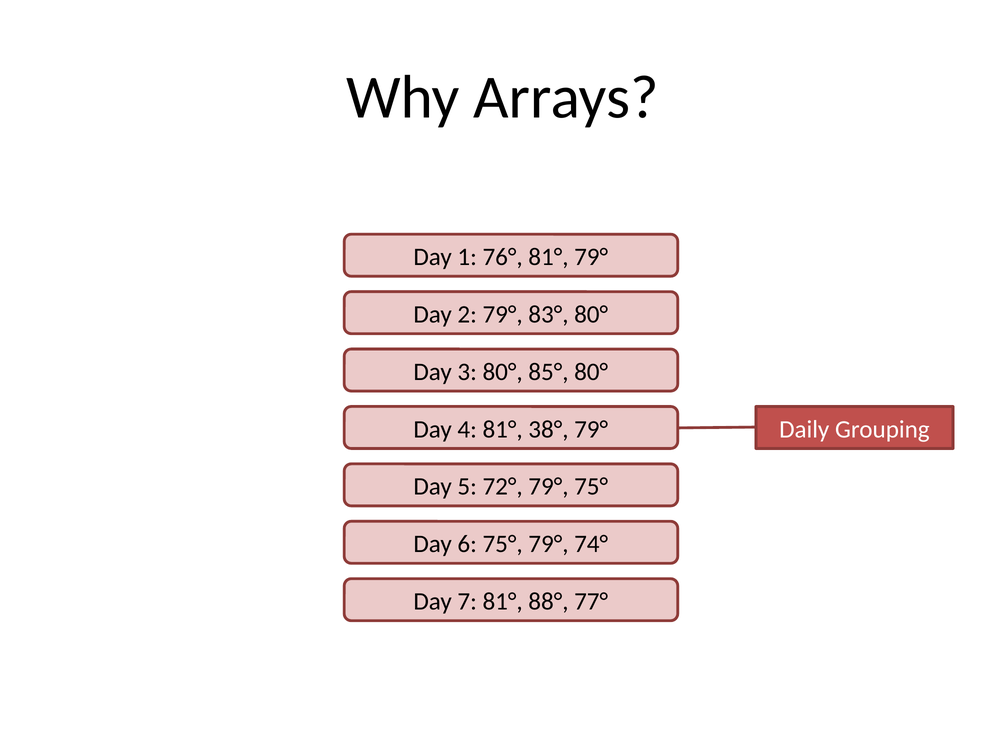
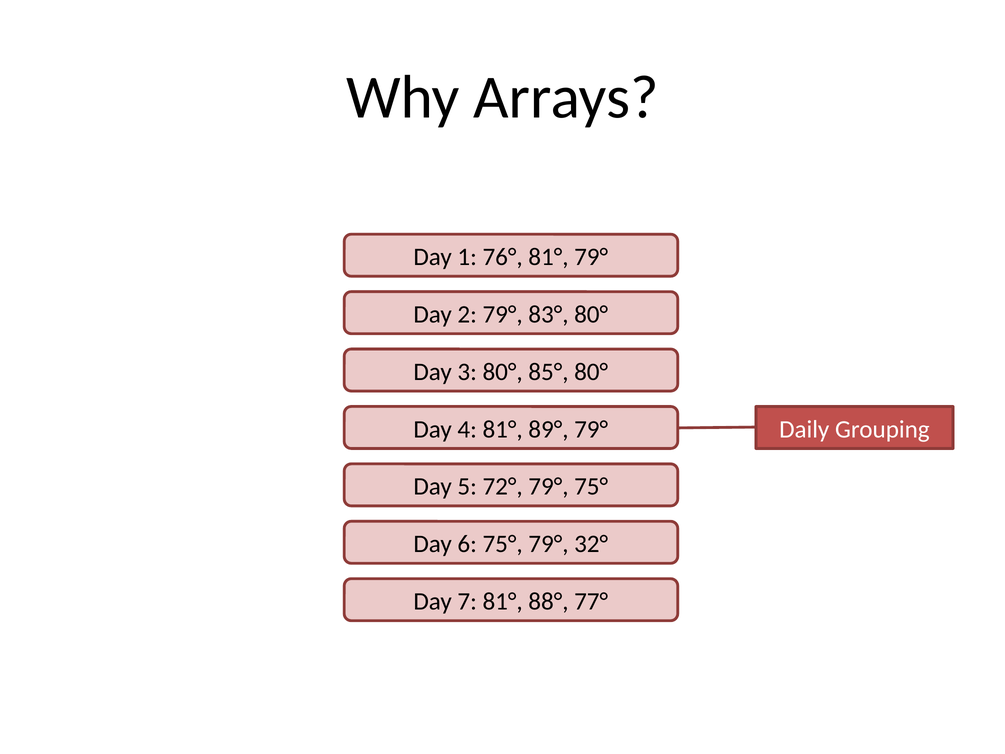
38°: 38° -> 89°
74°: 74° -> 32°
